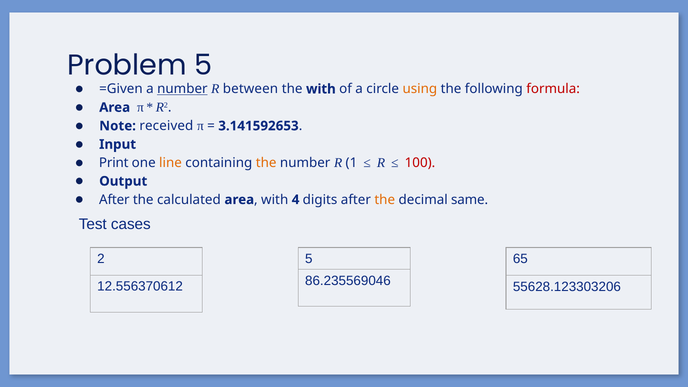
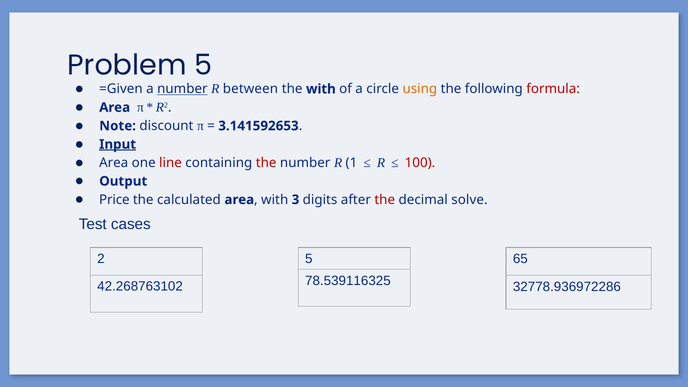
received: received -> discount
Input underline: none -> present
Print at (114, 163): Print -> Area
line colour: orange -> red
the at (266, 163) colour: orange -> red
After at (114, 200): After -> Price
4: 4 -> 3
the at (385, 200) colour: orange -> red
same: same -> solve
86.235569046: 86.235569046 -> 78.539116325
12.556370612: 12.556370612 -> 42.268763102
55628.123303206: 55628.123303206 -> 32778.936972286
